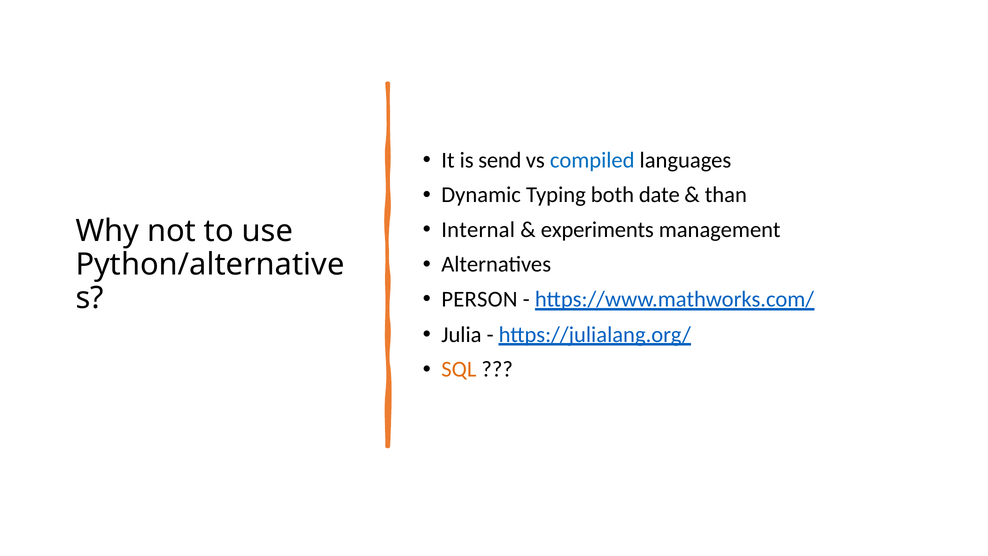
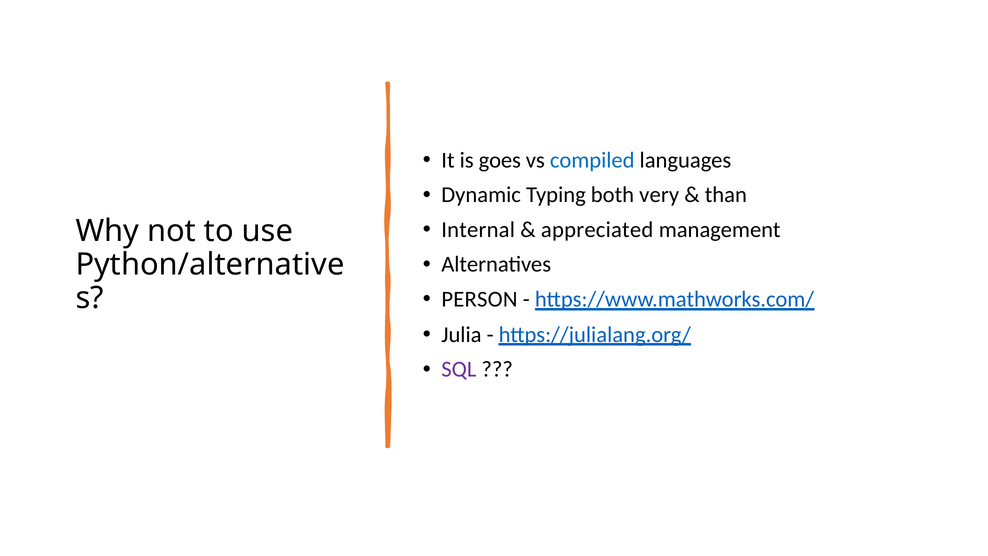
send: send -> goes
date: date -> very
experiments: experiments -> appreciated
SQL colour: orange -> purple
